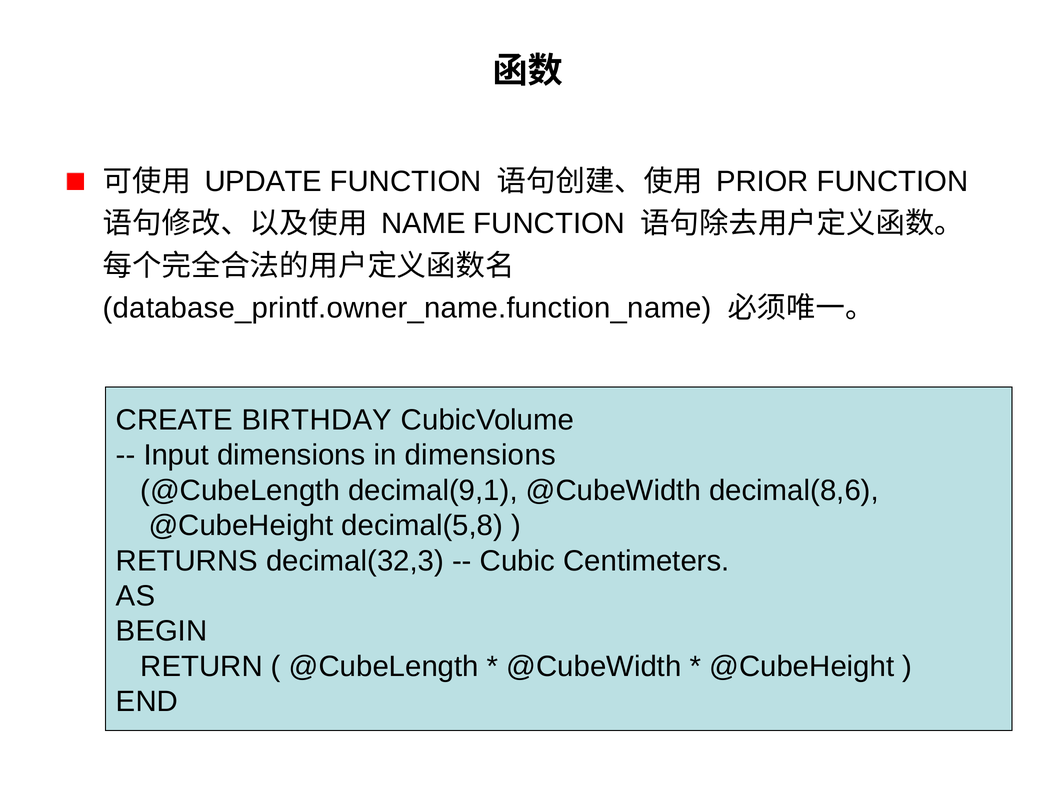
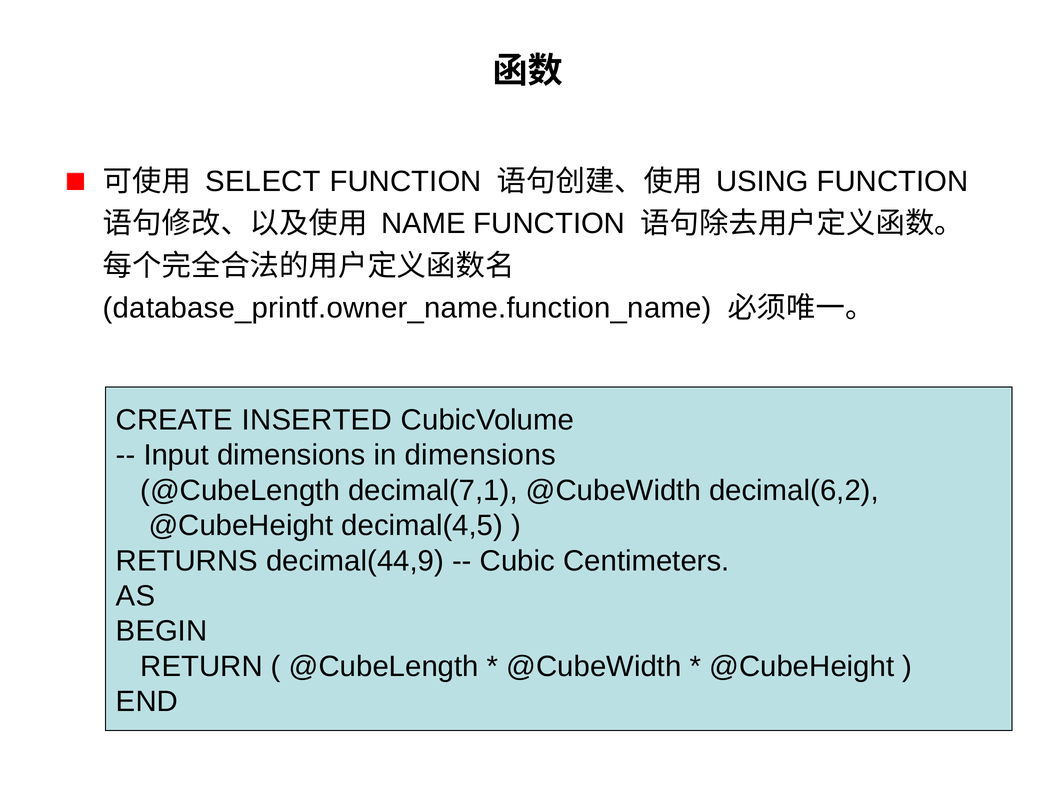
UPDATE: UPDATE -> SELECT
PRIOR: PRIOR -> USING
BIRTHDAY: BIRTHDAY -> INSERTED
decimal(9,1: decimal(9,1 -> decimal(7,1
decimal(8,6: decimal(8,6 -> decimal(6,2
decimal(5,8: decimal(5,8 -> decimal(4,5
decimal(32,3: decimal(32,3 -> decimal(44,9
